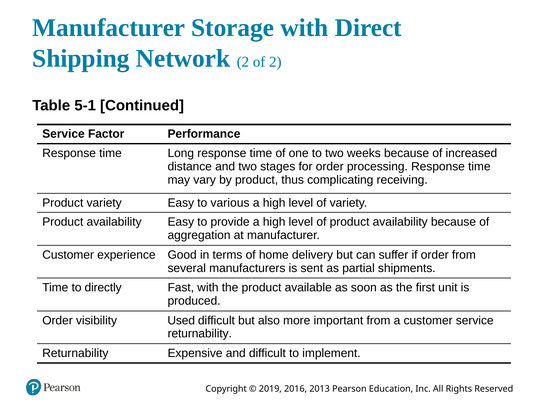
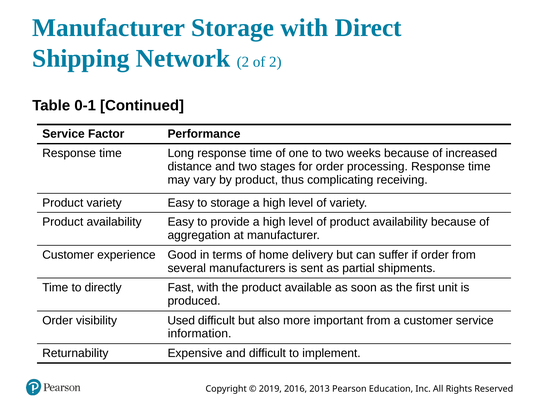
5-1: 5-1 -> 0-1
to various: various -> storage
returnability at (200, 333): returnability -> information
